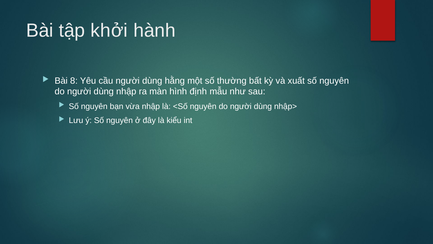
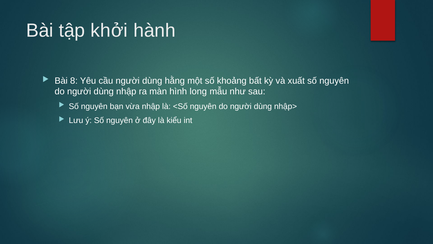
thường: thường -> khoảng
định: định -> long
